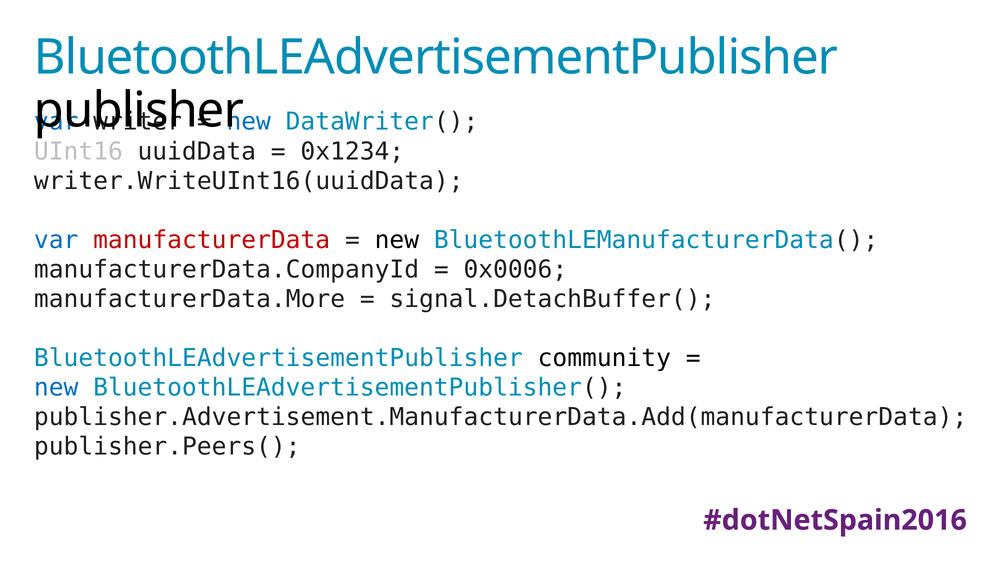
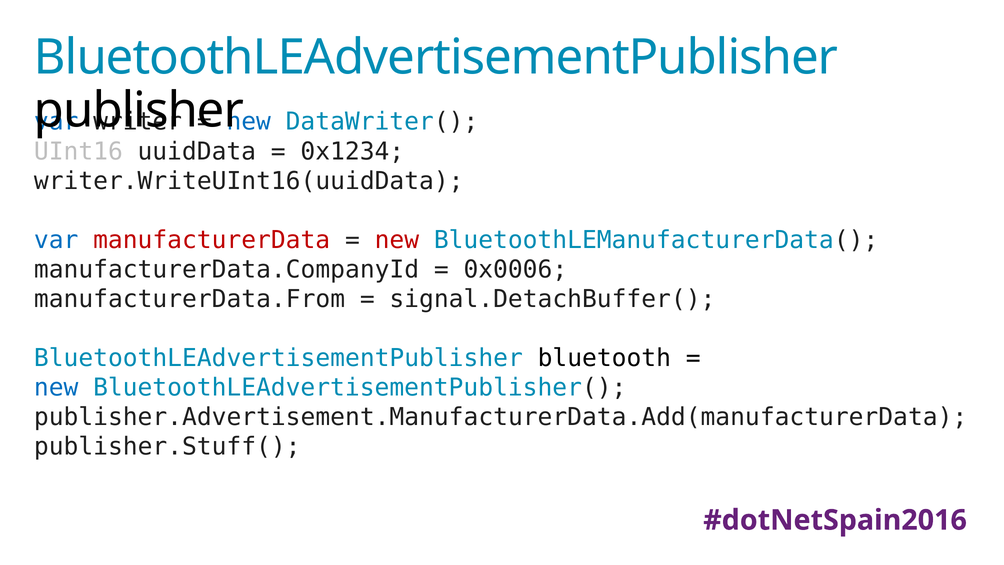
new at (397, 240) colour: black -> red
manufacturerData.More: manufacturerData.More -> manufacturerData.From
community: community -> bluetooth
publisher.Peers(: publisher.Peers( -> publisher.Stuff(
